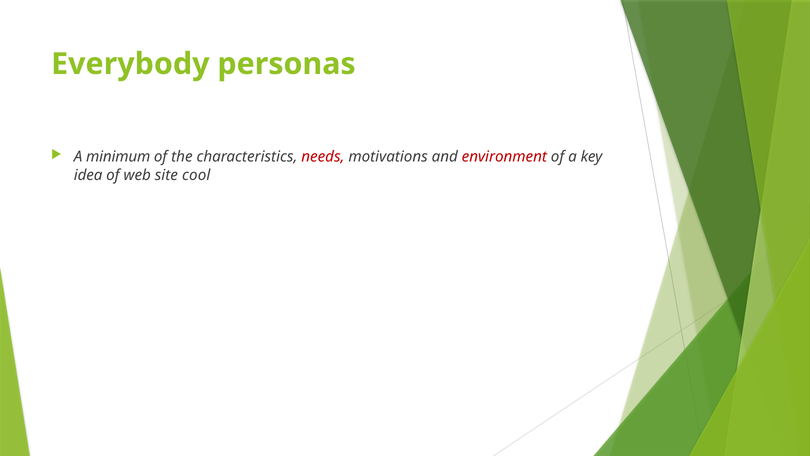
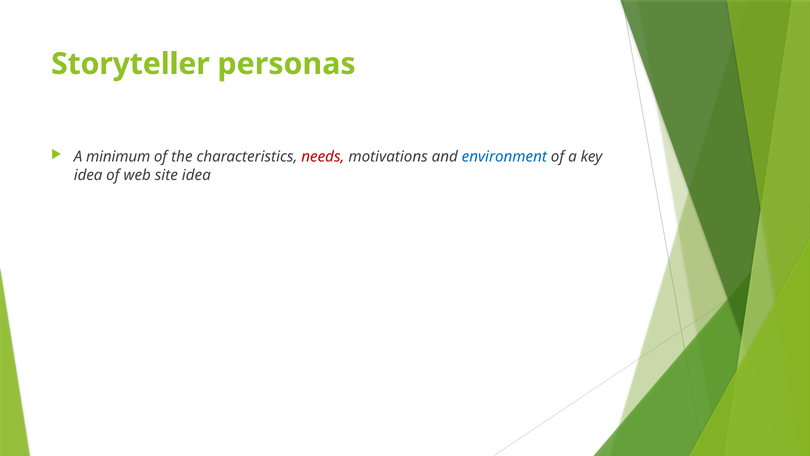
Everybody: Everybody -> Storyteller
environment colour: red -> blue
site cool: cool -> idea
